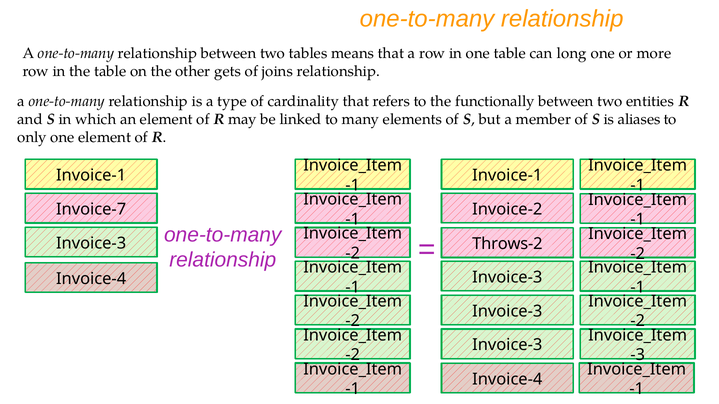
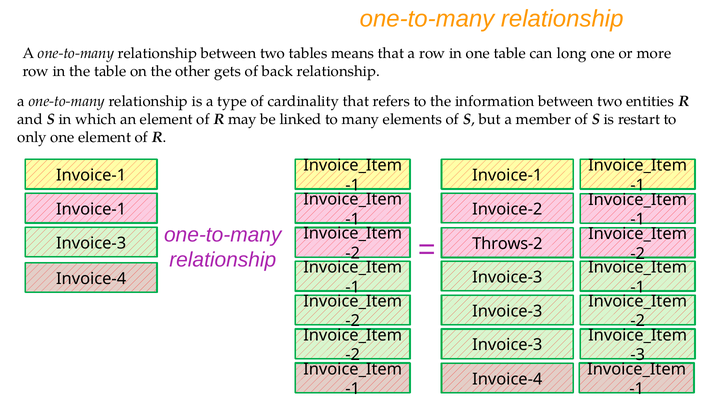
joins: joins -> back
functionally: functionally -> information
aliases: aliases -> restart
Invoice-7 at (91, 209): Invoice-7 -> Invoice-1
